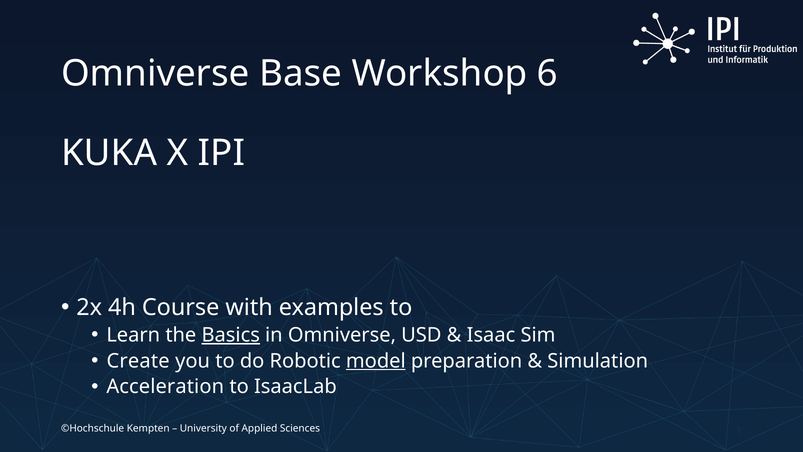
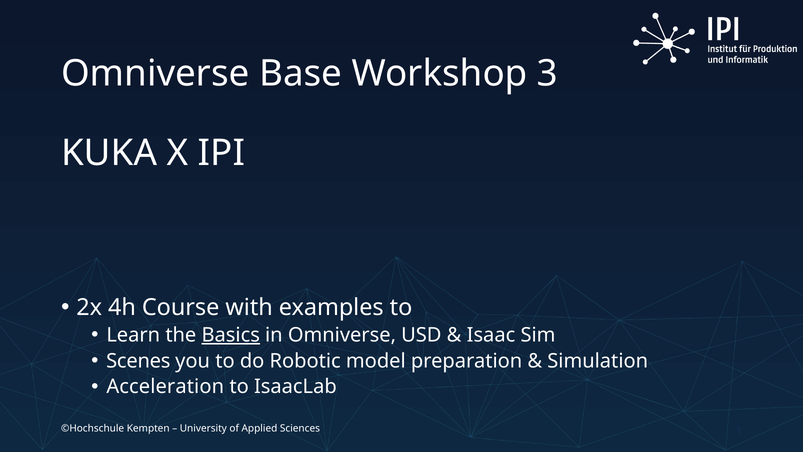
6: 6 -> 3
Create: Create -> Scenes
model underline: present -> none
